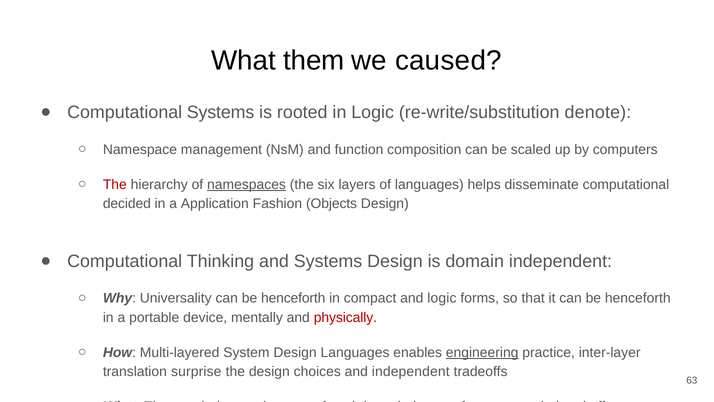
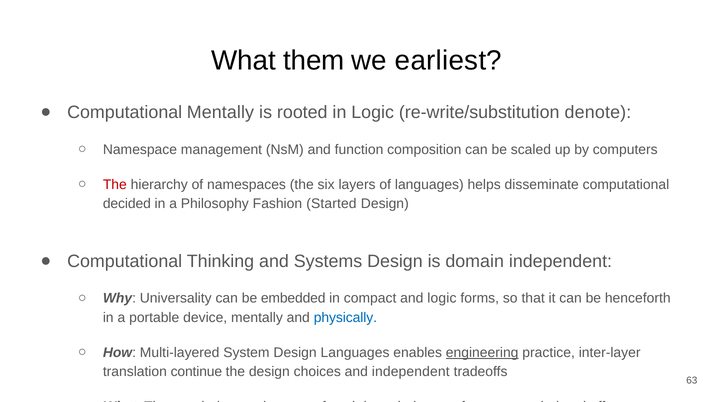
caused: caused -> earliest
Computational Systems: Systems -> Mentally
namespaces underline: present -> none
Application: Application -> Philosophy
Objects: Objects -> Started
Universality can be henceforth: henceforth -> embedded
physically colour: red -> blue
surprise: surprise -> continue
